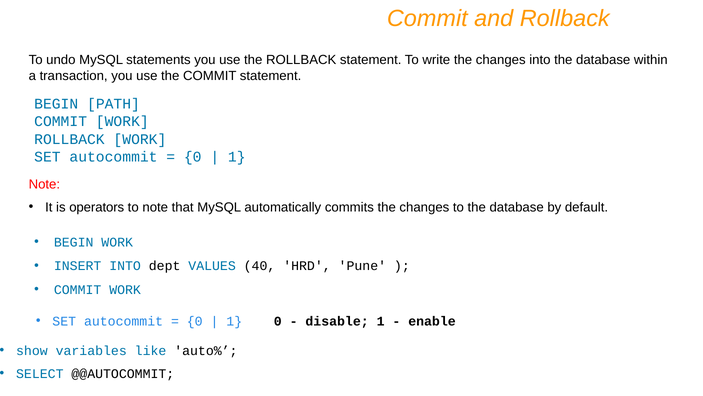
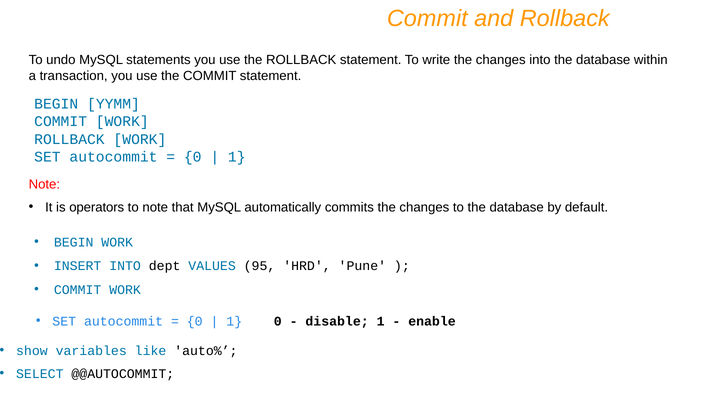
PATH: PATH -> YYMM
40: 40 -> 95
